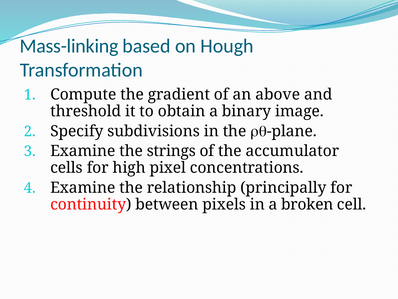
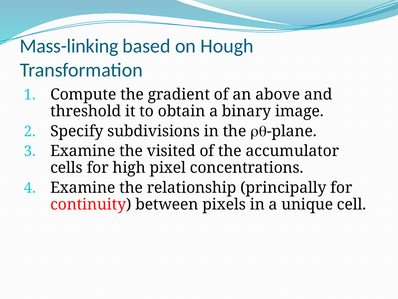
strings: strings -> visited
broken: broken -> unique
